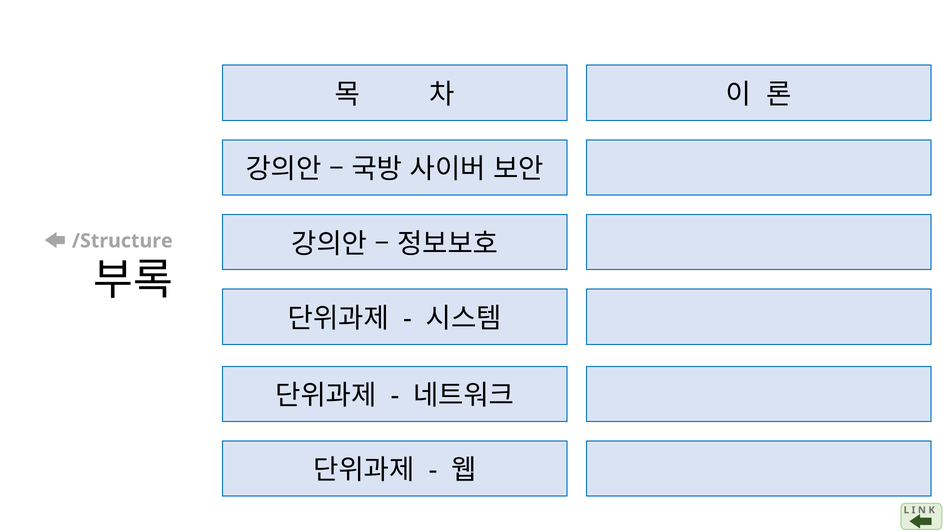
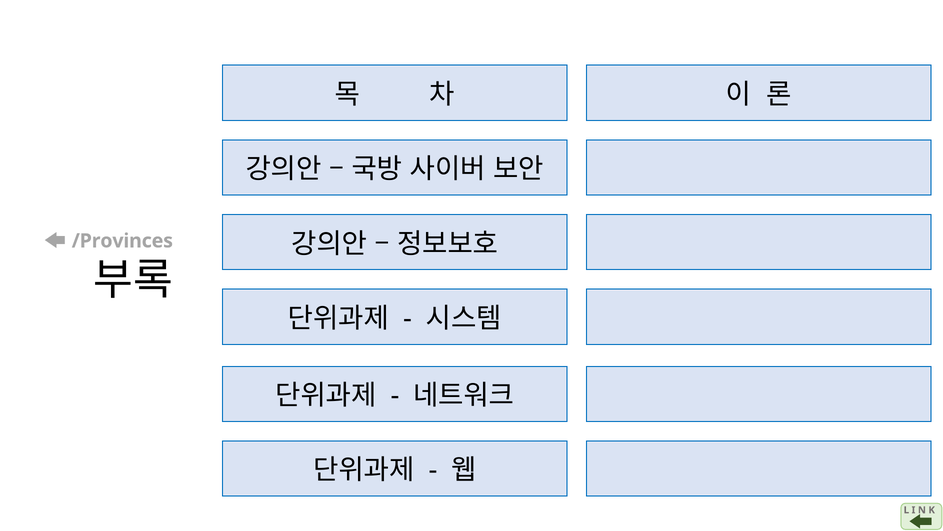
/Structure: /Structure -> /Provinces
